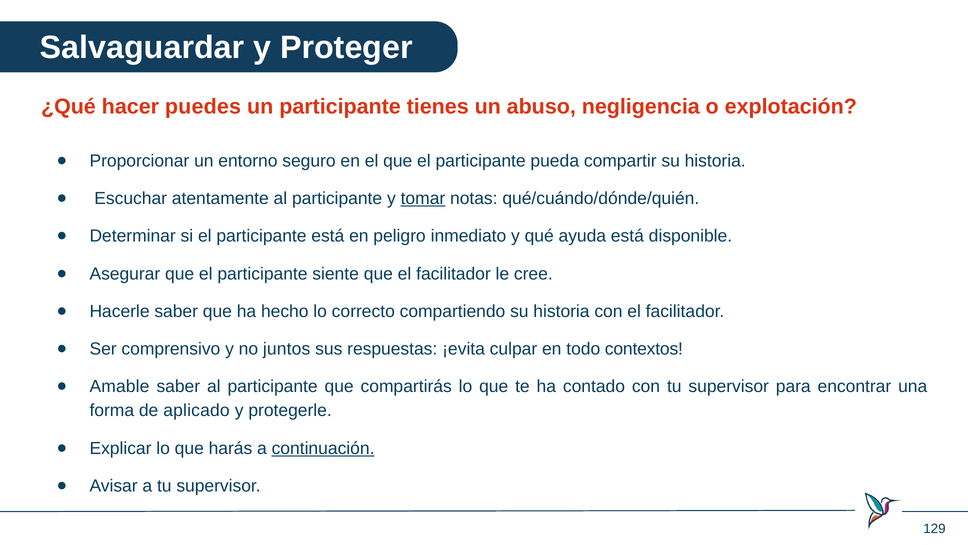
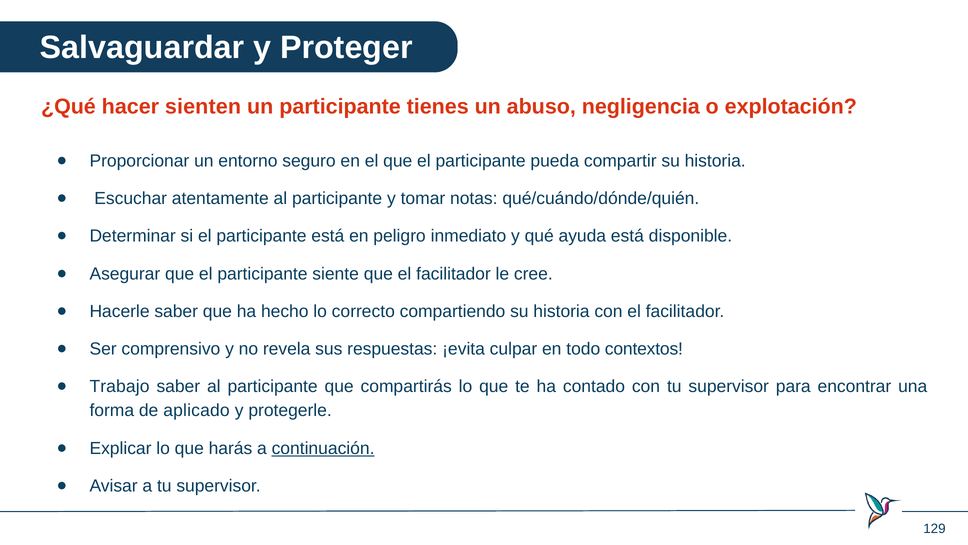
puedes: puedes -> sienten
tomar underline: present -> none
juntos: juntos -> revela
Amable: Amable -> Trabajo
